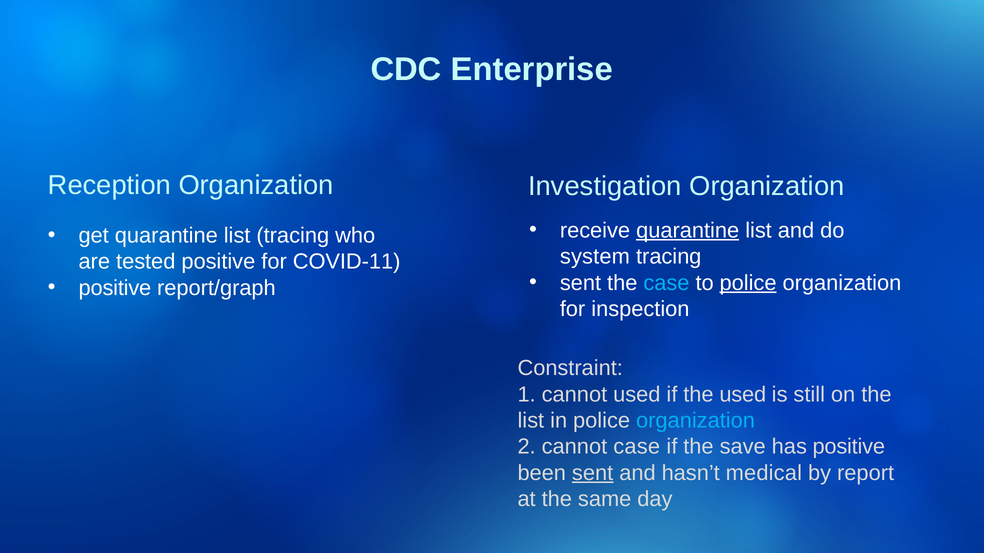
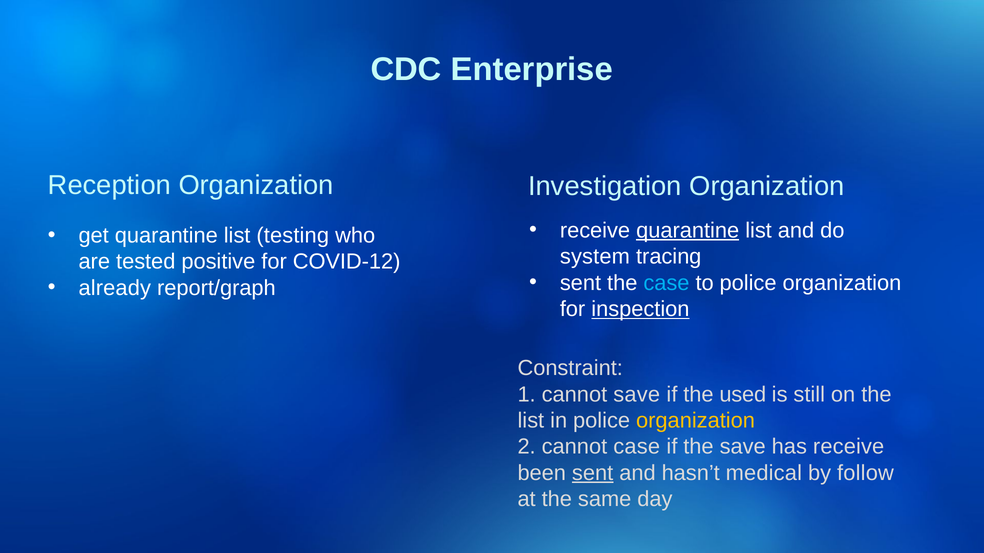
list tracing: tracing -> testing
COVID-11: COVID-11 -> COVID-12
police at (748, 283) underline: present -> none
positive at (115, 288): positive -> already
inspection underline: none -> present
cannot used: used -> save
organization at (696, 421) colour: light blue -> yellow
has positive: positive -> receive
report: report -> follow
